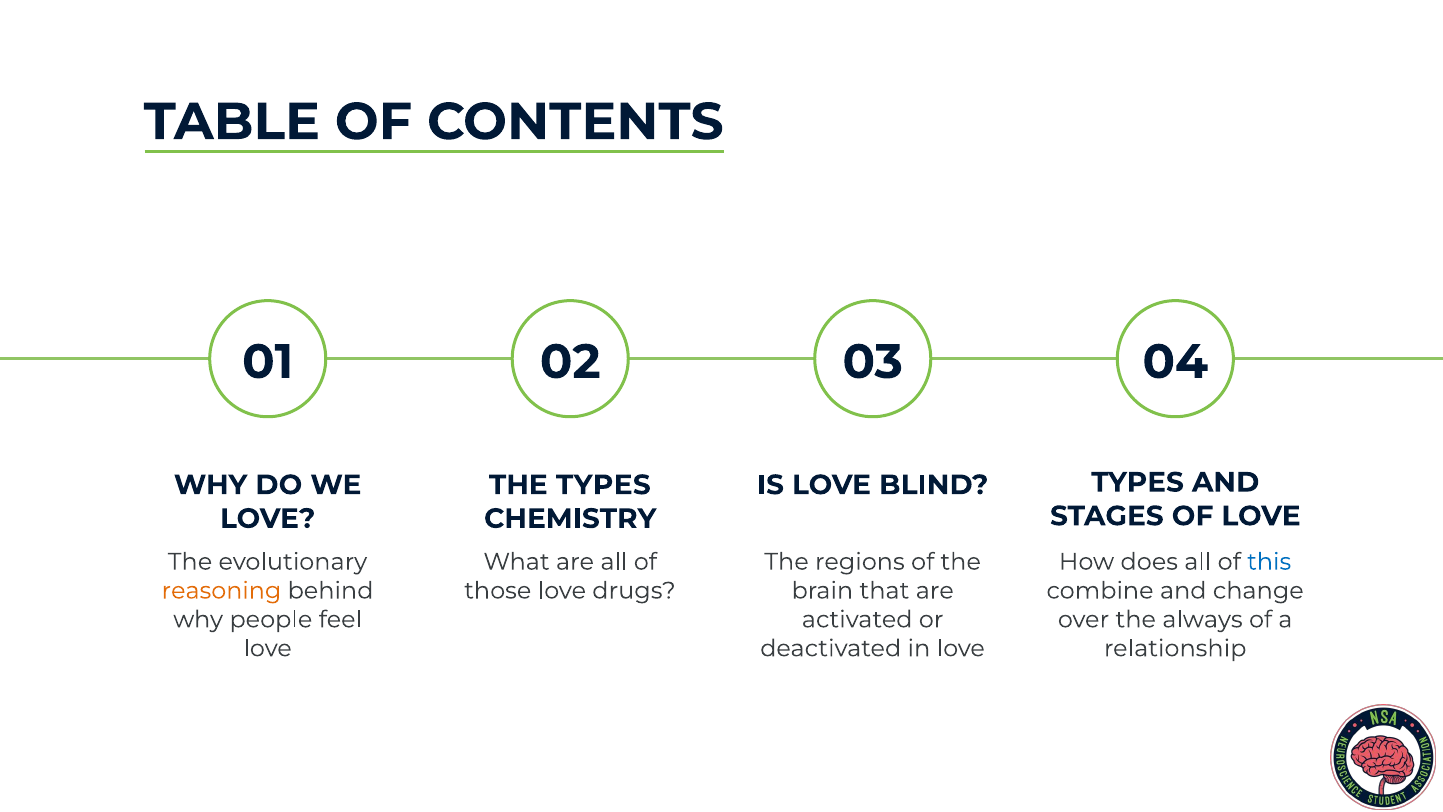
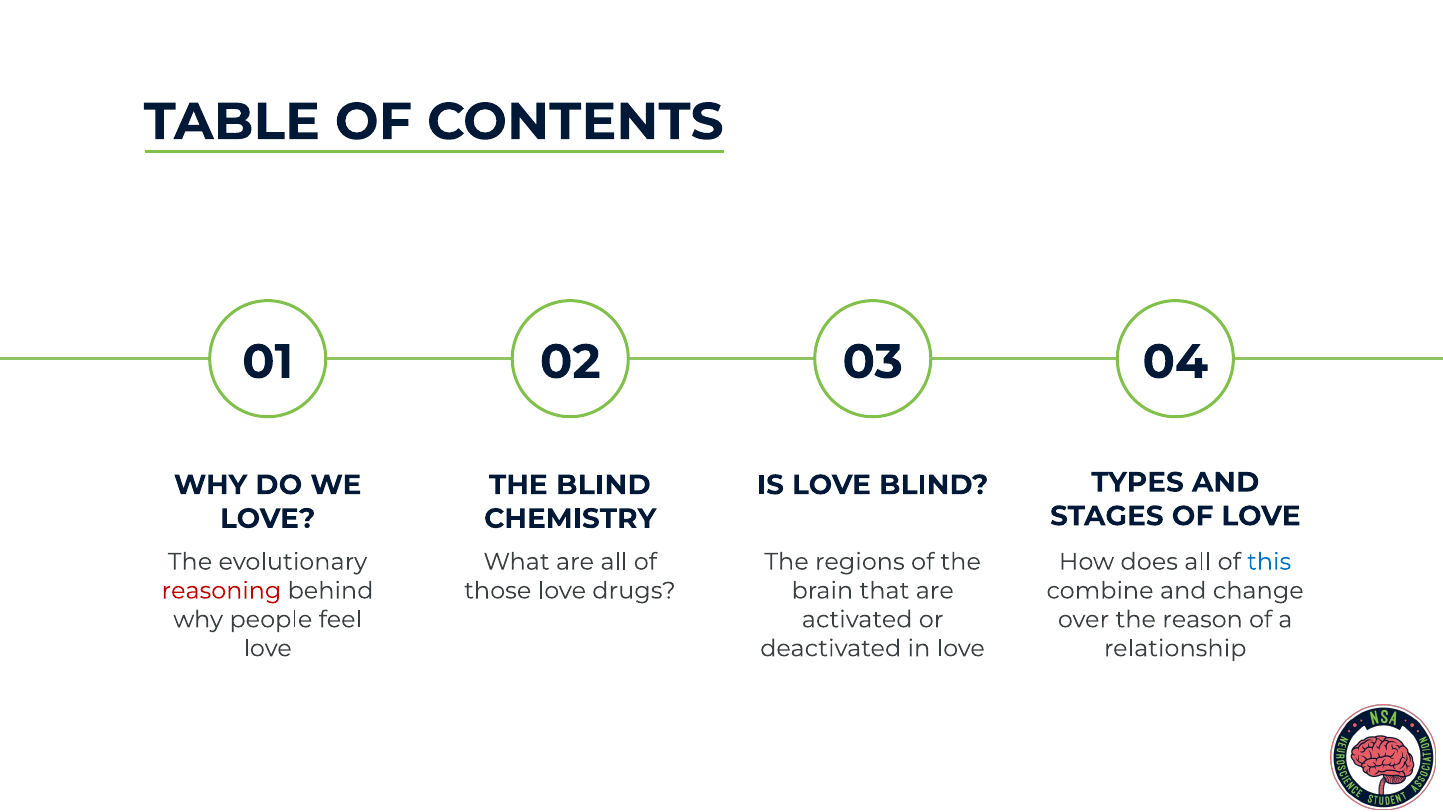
THE TYPES: TYPES -> BLIND
reasoning colour: orange -> red
always: always -> reason
